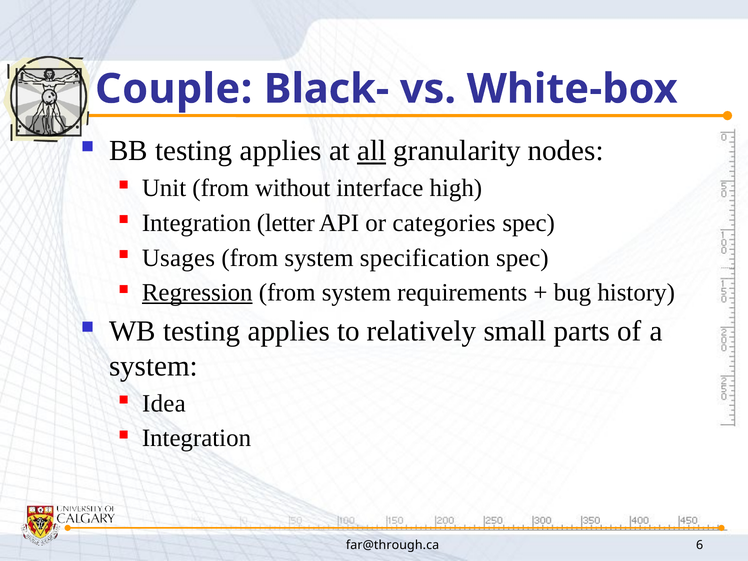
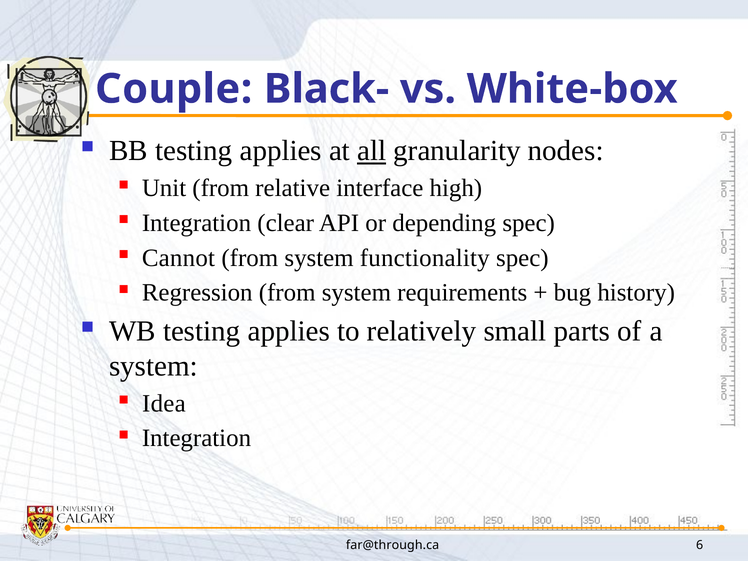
without: without -> relative
letter: letter -> clear
categories: categories -> depending
Usages: Usages -> Cannot
specification: specification -> functionality
Regression underline: present -> none
